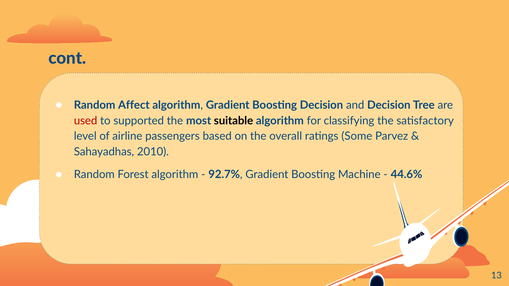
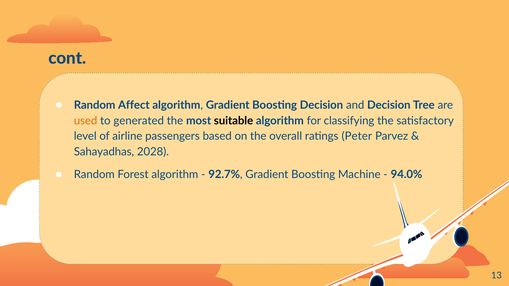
used colour: red -> orange
supported: supported -> generated
Some: Some -> Peter
2010: 2010 -> 2028
44.6%: 44.6% -> 94.0%
